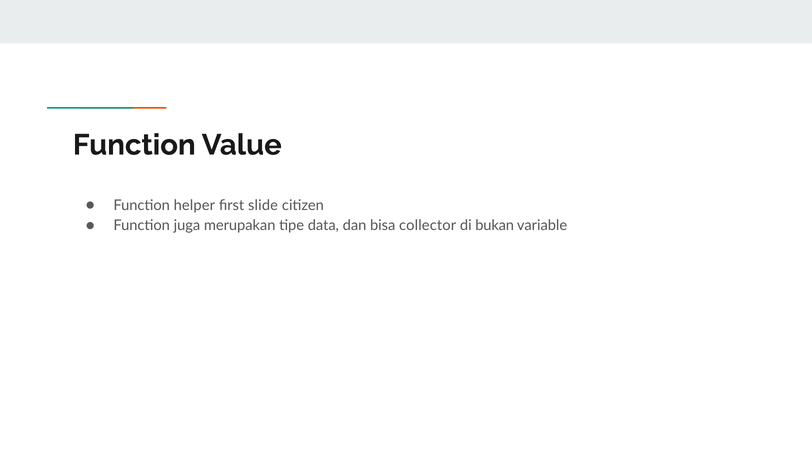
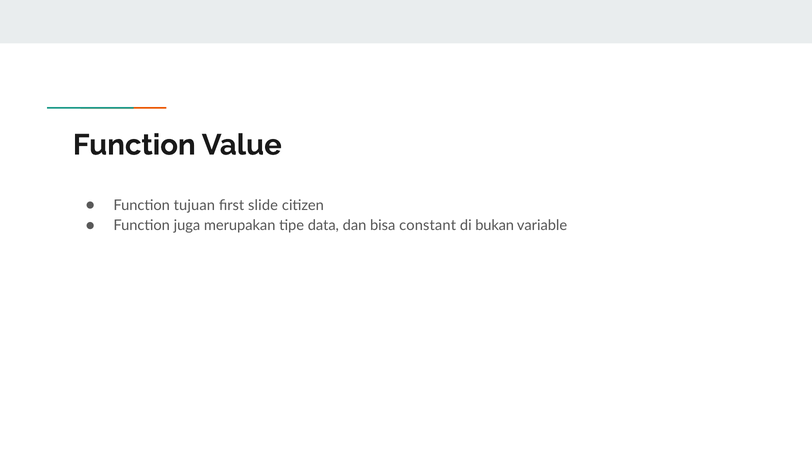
helper: helper -> tujuan
collector: collector -> constant
